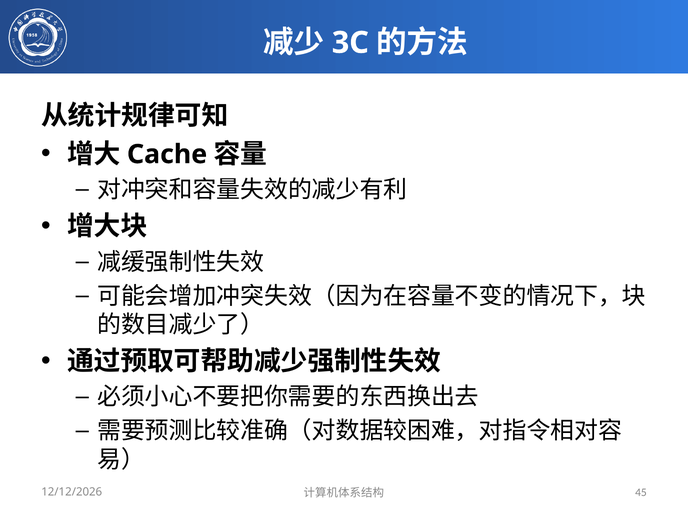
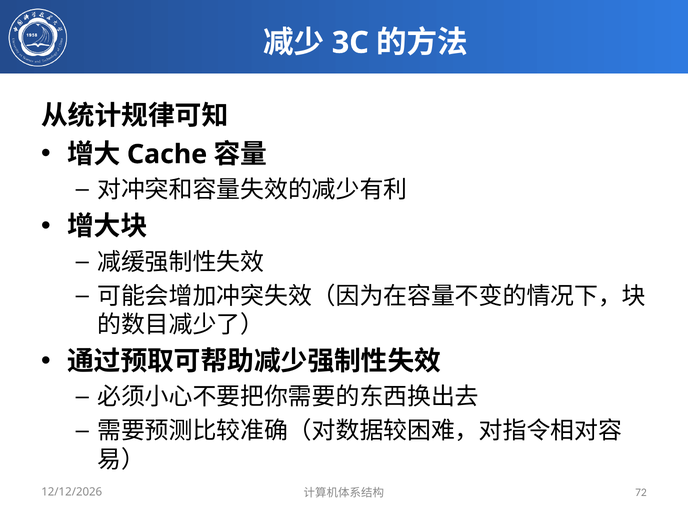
45: 45 -> 72
